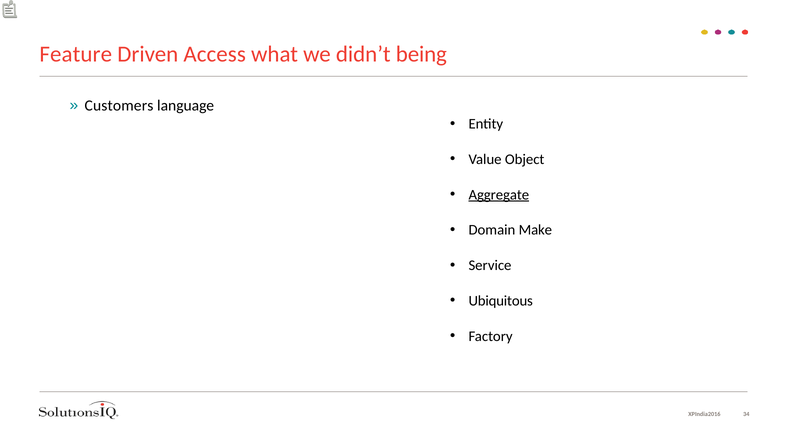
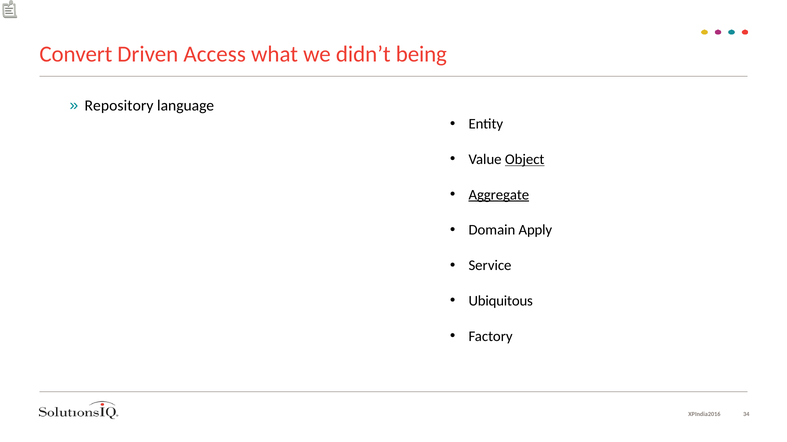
Feature: Feature -> Convert
Customers: Customers -> Repository
Object underline: none -> present
Make: Make -> Apply
